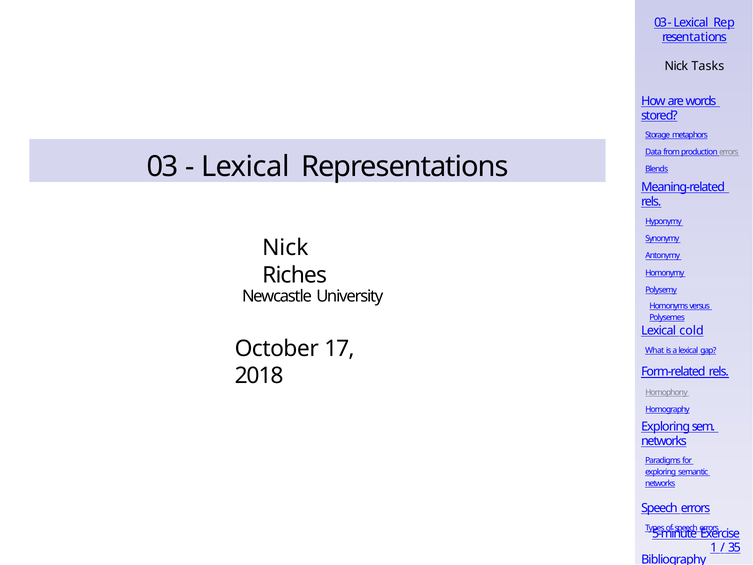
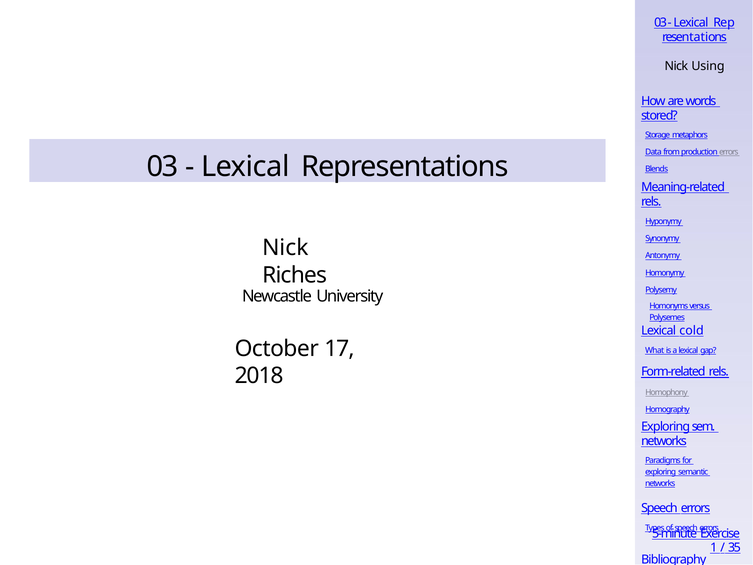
Tasks: Tasks -> Using
